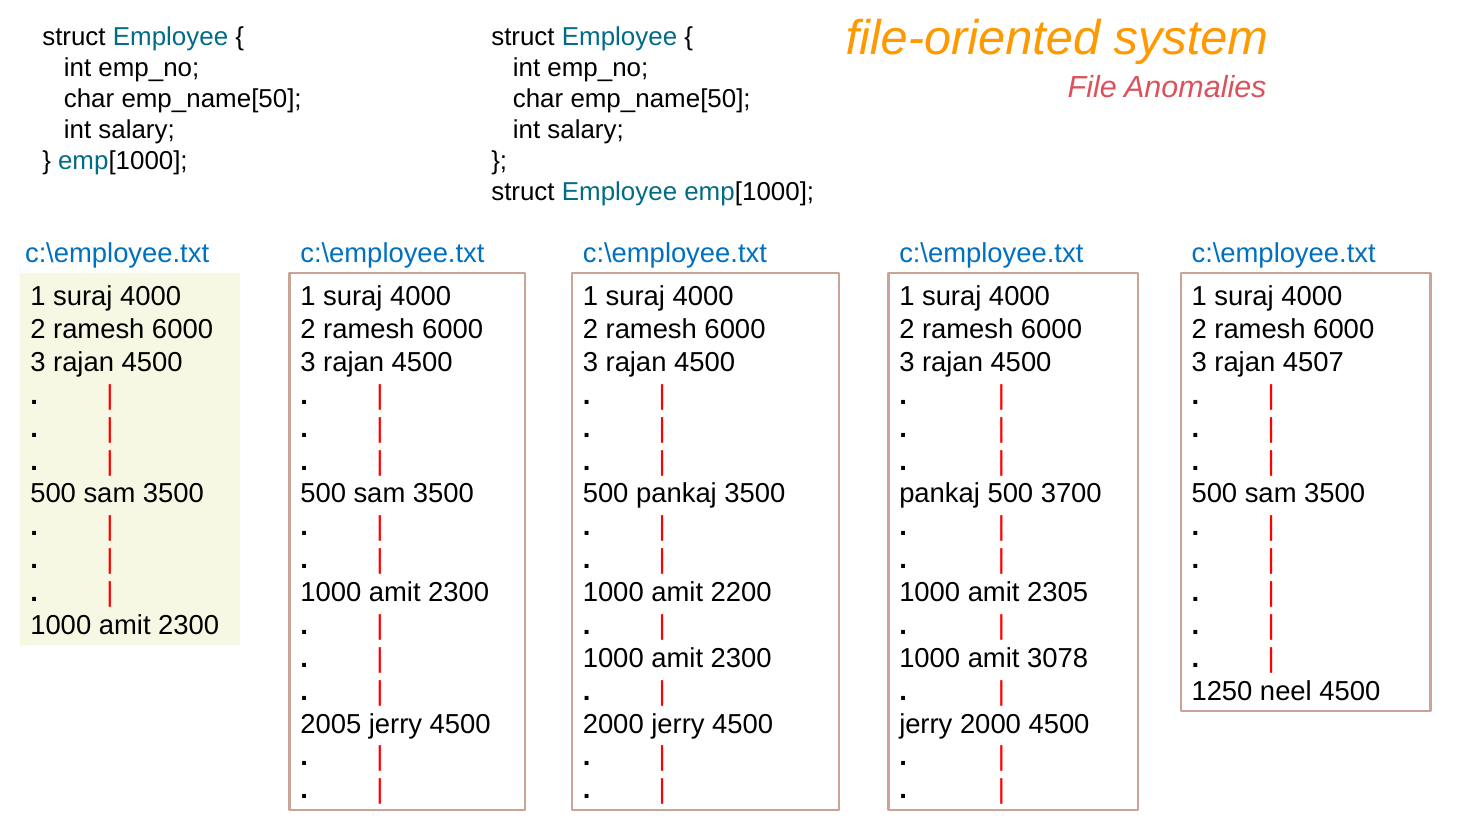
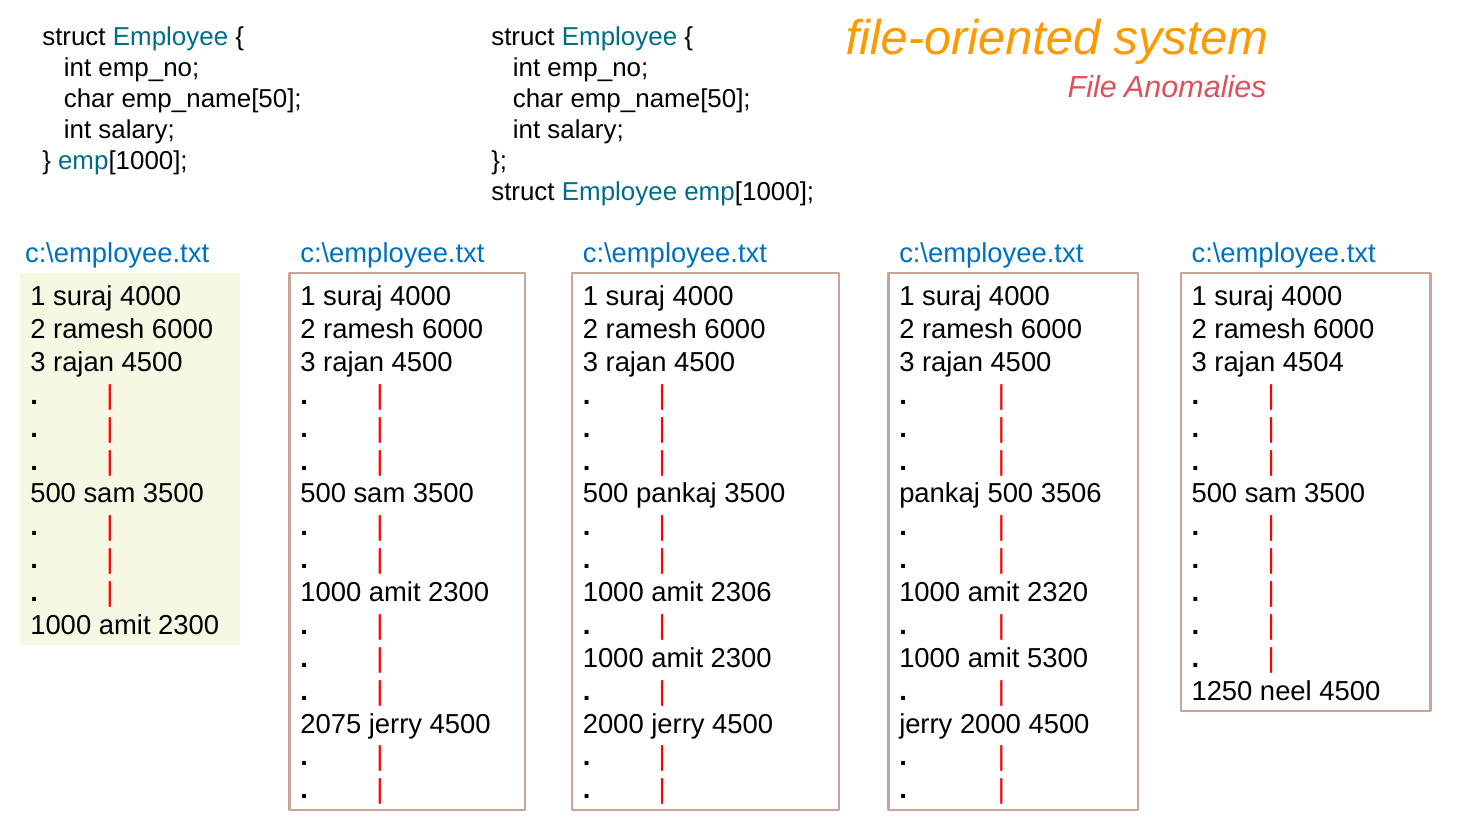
4507: 4507 -> 4504
3700: 3700 -> 3506
2200: 2200 -> 2306
2305: 2305 -> 2320
3078: 3078 -> 5300
2005: 2005 -> 2075
